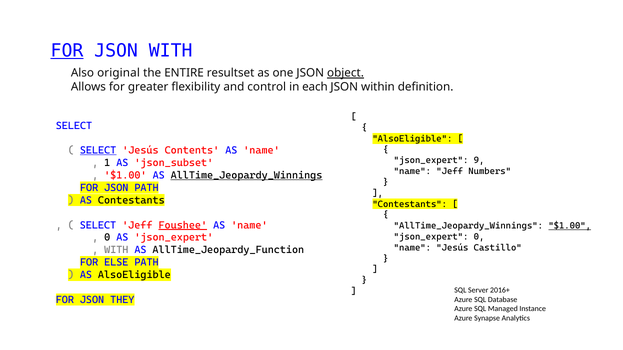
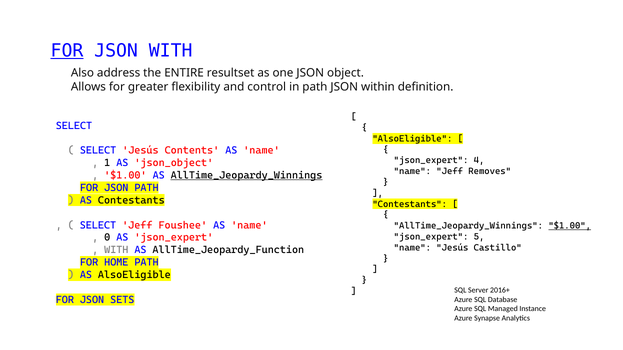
original: original -> address
object underline: present -> none
in each: each -> path
SELECT at (98, 151) underline: present -> none
9: 9 -> 4
json_subset: json_subset -> json_object
Numbers: Numbers -> Removes
Foushee underline: present -> none
json_expert 0: 0 -> 5
ELSE: ELSE -> HOME
THEY: THEY -> SETS
